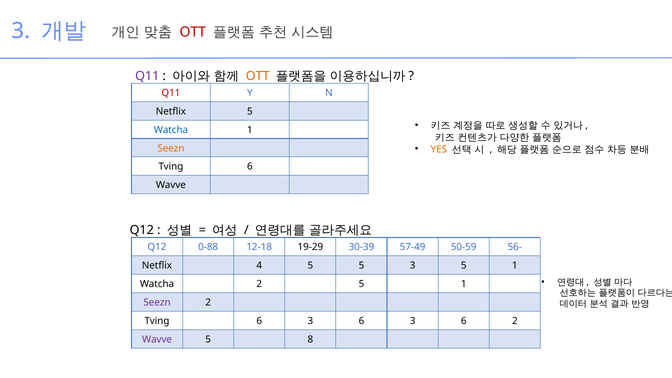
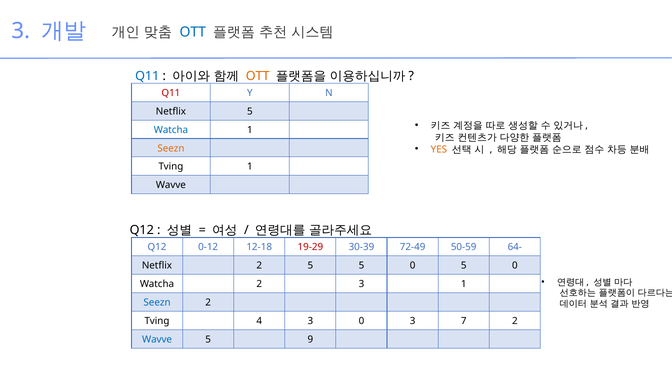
OTT at (193, 32) colour: red -> blue
Q11 at (147, 76) colour: purple -> blue
6 at (250, 167): 6 -> 1
0-88: 0-88 -> 0-12
19-29 colour: black -> red
57-49: 57-49 -> 72-49
56-: 56- -> 64-
Netflix 4: 4 -> 2
5 5 3: 3 -> 0
1 at (515, 266): 1 -> 0
2 5: 5 -> 3
Seezn at (157, 303) colour: purple -> blue
6 at (259, 321): 6 -> 4
6 at (362, 321): 6 -> 0
6 at (464, 321): 6 -> 7
Wavve at (157, 339) colour: purple -> blue
8: 8 -> 9
